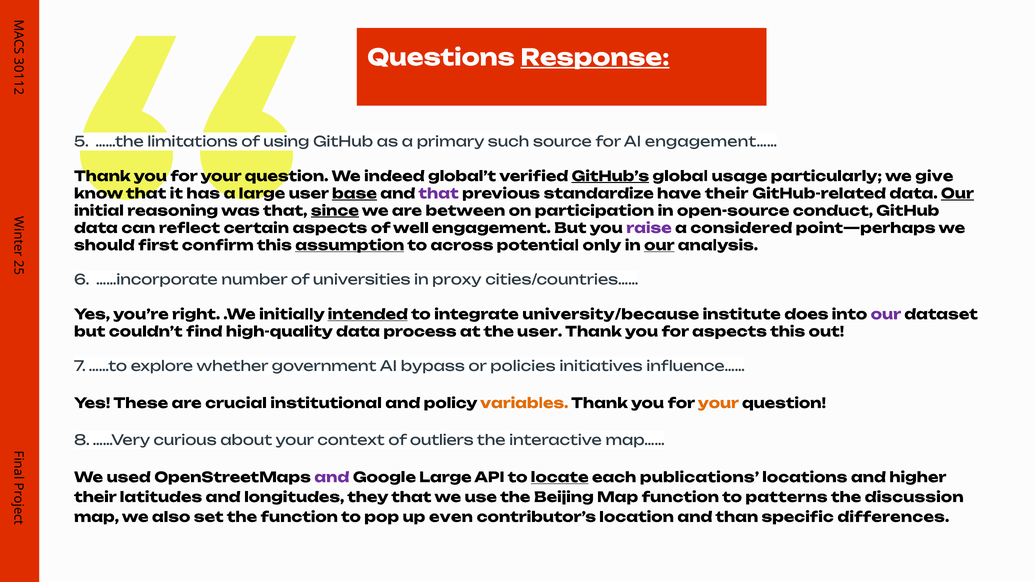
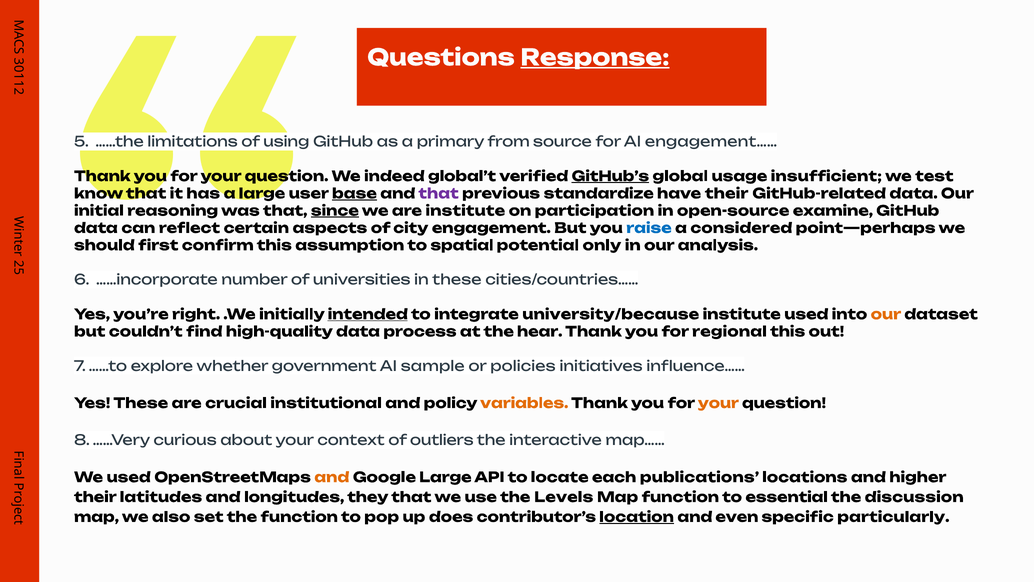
such: such -> from
particularly: particularly -> insufficient
give: give -> test
Our at (957, 194) underline: present -> none
are between: between -> institute
conduct: conduct -> examine
well: well -> city
raise colour: purple -> blue
assumption underline: present -> none
across: across -> spatial
our at (659, 245) underline: present -> none
in proxy: proxy -> these
institute does: does -> used
our at (886, 314) colour: purple -> orange
the user: user -> hear
for aspects: aspects -> regional
bypass: bypass -> sample
and at (332, 477) colour: purple -> orange
locate underline: present -> none
Beijing: Beijing -> Levels
patterns: patterns -> essential
even: even -> does
location underline: none -> present
than: than -> even
differences: differences -> particularly
